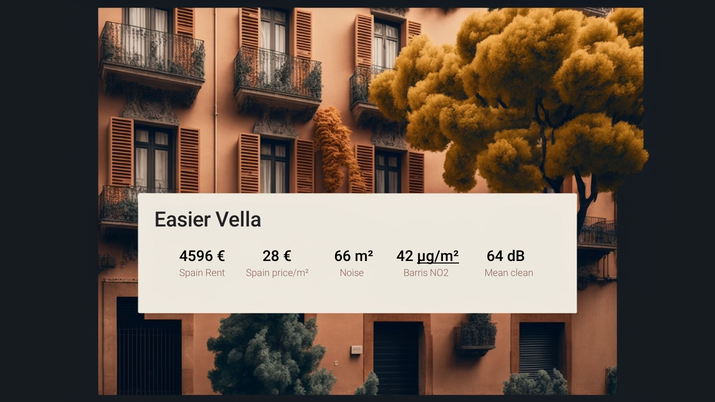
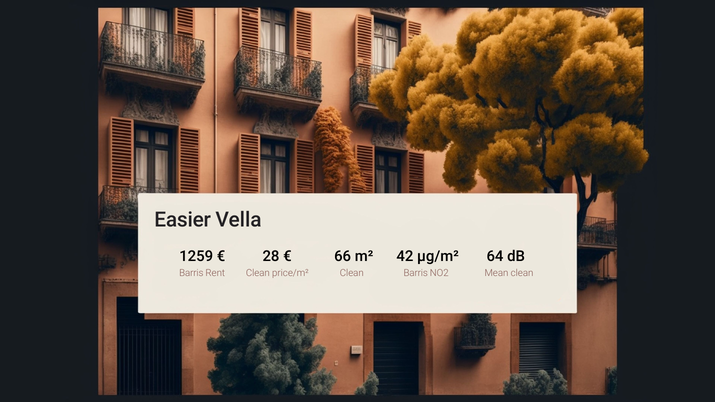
4596: 4596 -> 1259
µg/m² underline: present -> none
Spain at (191, 273): Spain -> Barris
Spain at (258, 273): Spain -> Clean
Noise at (352, 273): Noise -> Clean
